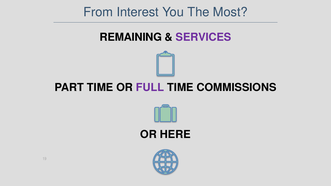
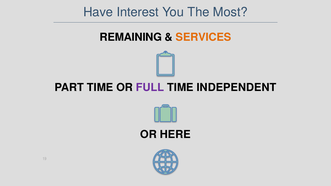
From: From -> Have
SERVICES colour: purple -> orange
COMMISSIONS: COMMISSIONS -> INDEPENDENT
